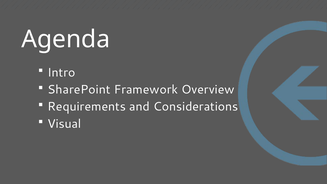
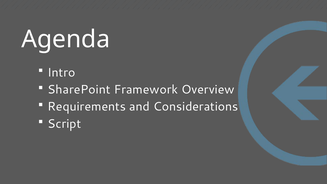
Visual: Visual -> Script
